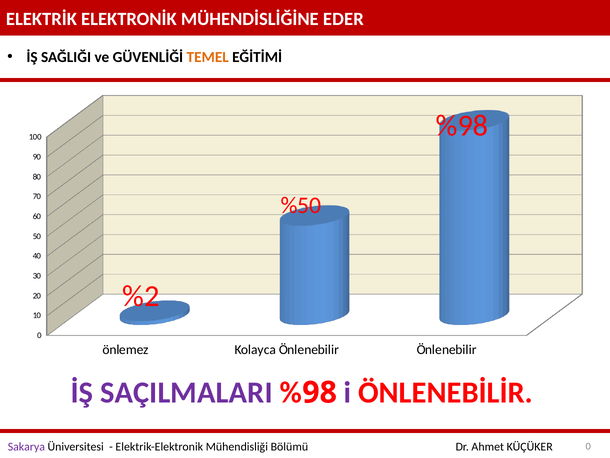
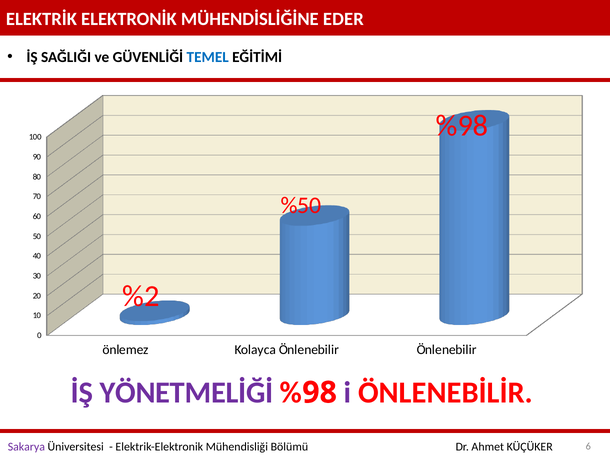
TEMEL colour: orange -> blue
SAÇILMALARI: SAÇILMALARI -> YÖNETMELİĞİ
Bölümü 0: 0 -> 6
